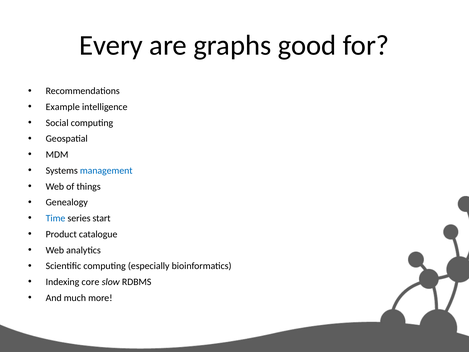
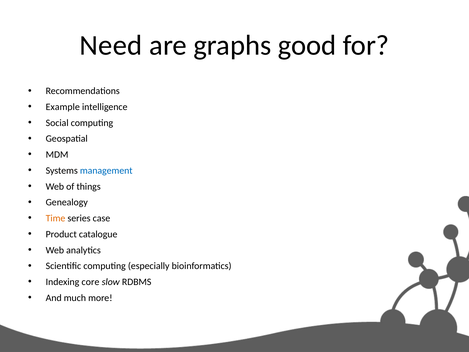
Every: Every -> Need
Time colour: blue -> orange
start: start -> case
